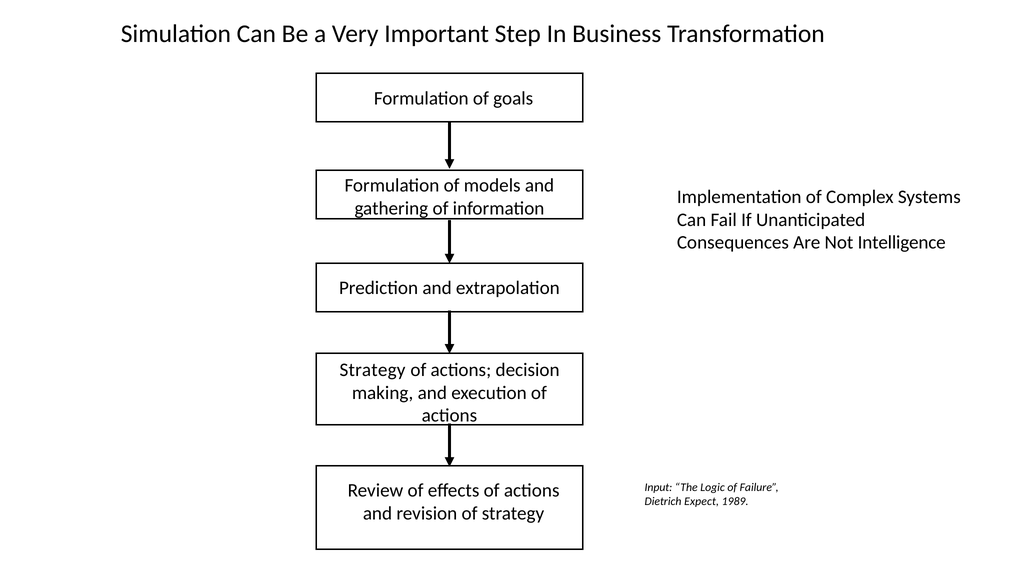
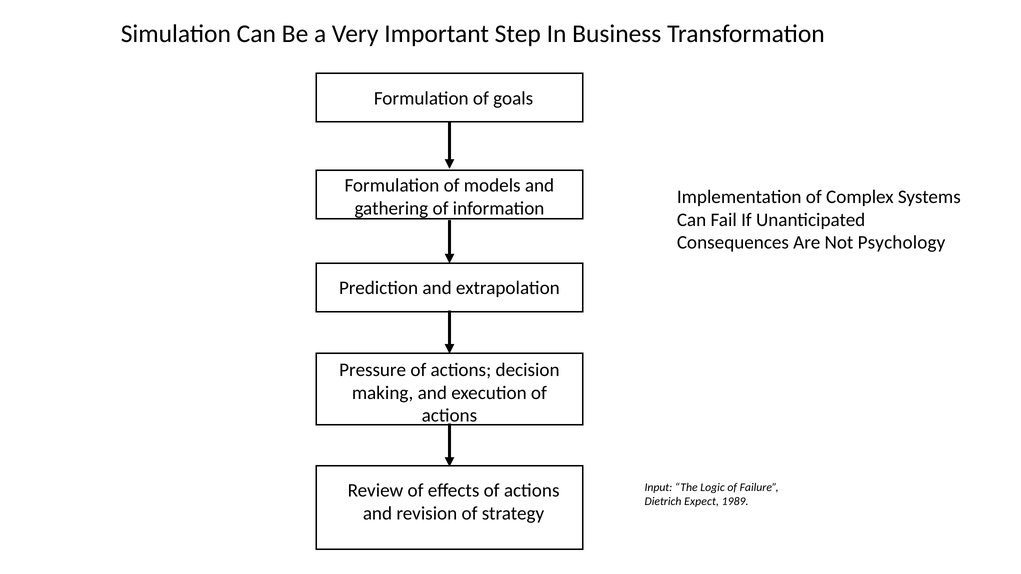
Intelligence: Intelligence -> Psychology
Strategy at (373, 370): Strategy -> Pressure
